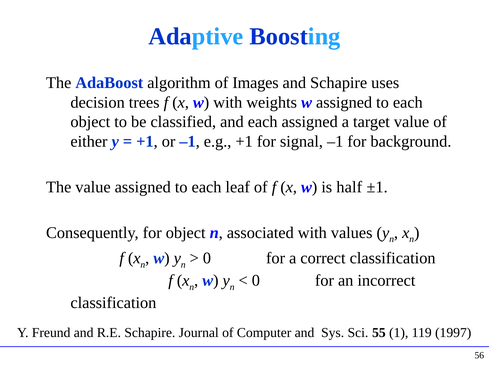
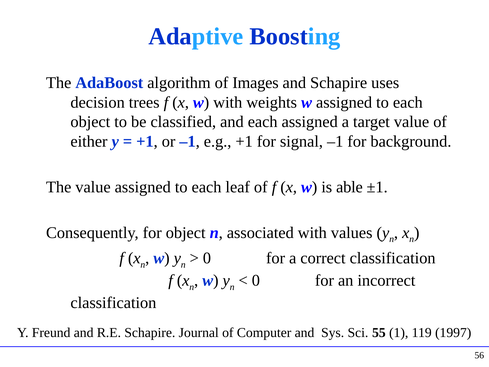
half: half -> able
